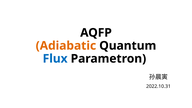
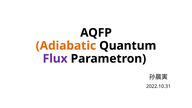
Flux colour: blue -> purple
